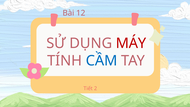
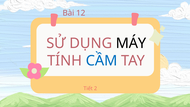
MÁY colour: red -> black
